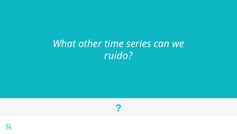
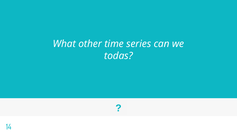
ruido: ruido -> todas
